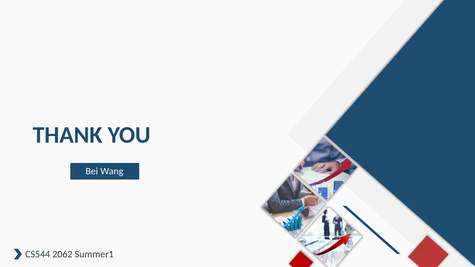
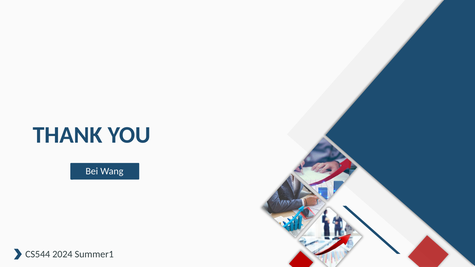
2062: 2062 -> 2024
